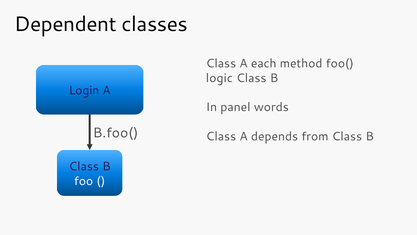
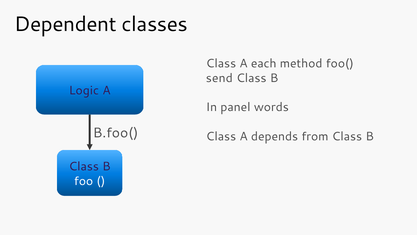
logic: logic -> send
Login: Login -> Logic
